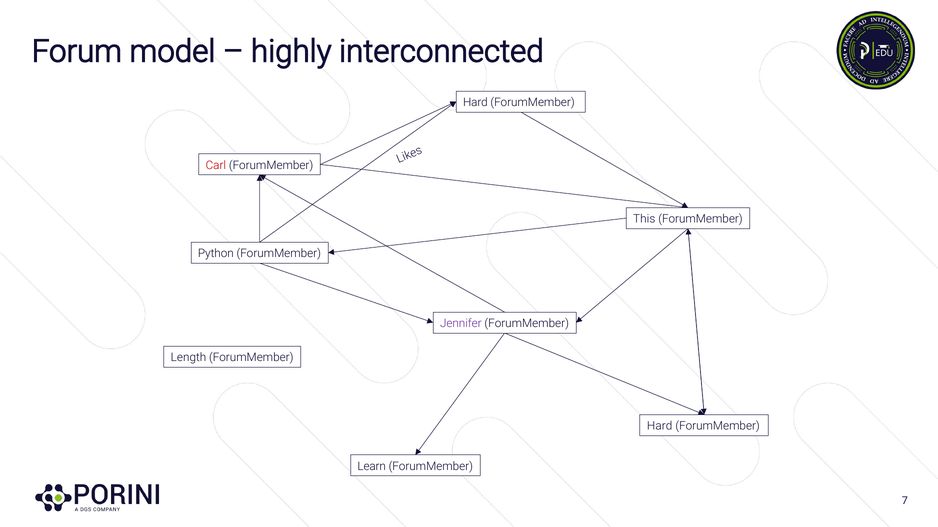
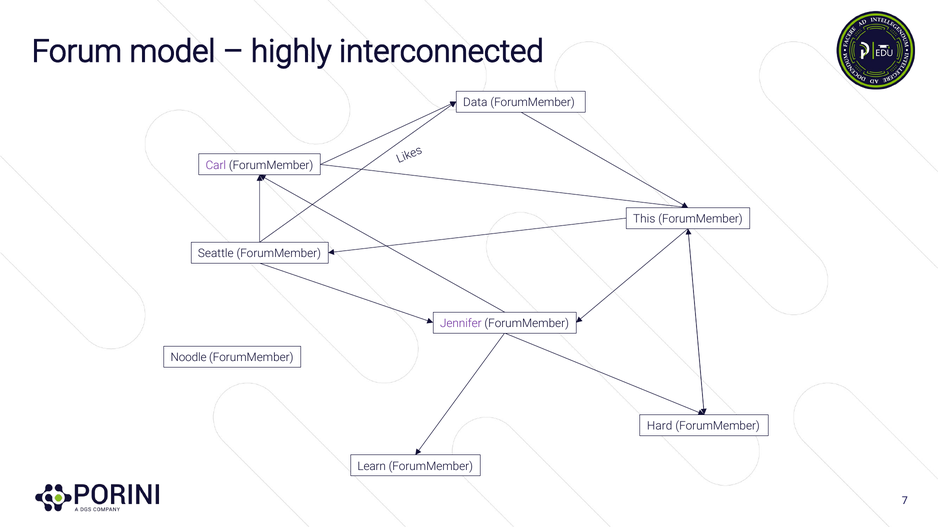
Hard at (475, 103): Hard -> Data
Carl colour: red -> purple
Python: Python -> Seattle
Length: Length -> Noodle
